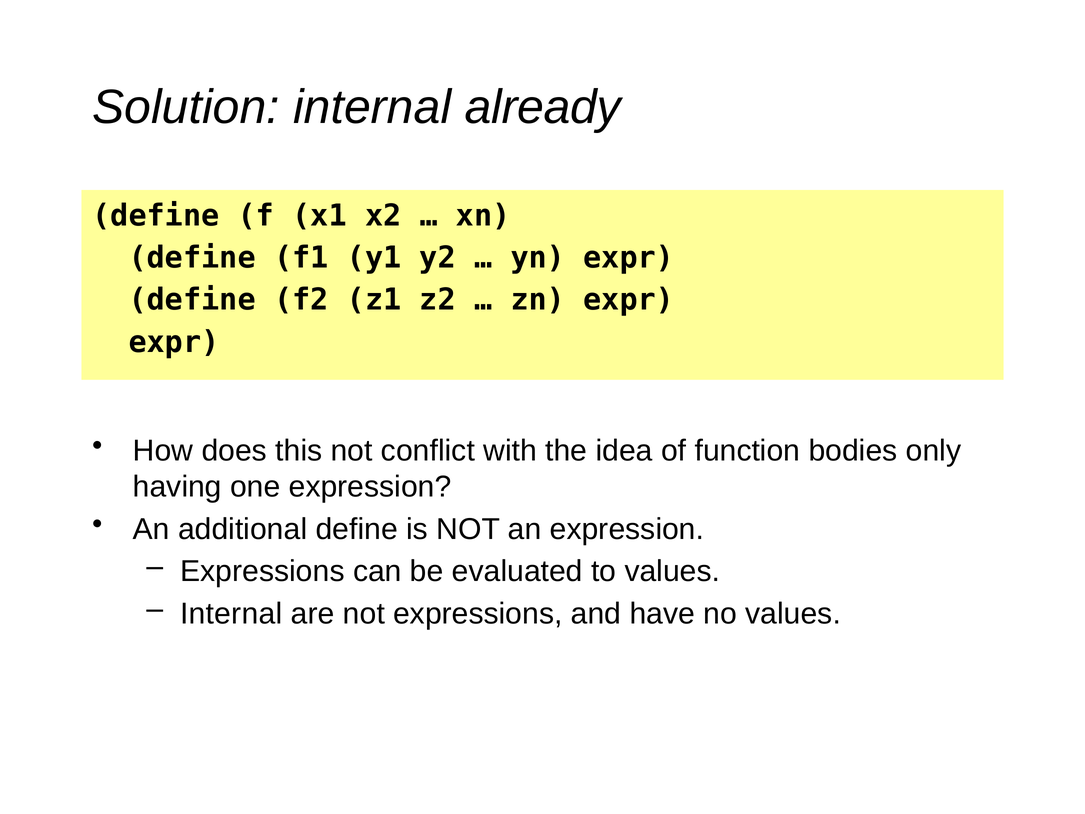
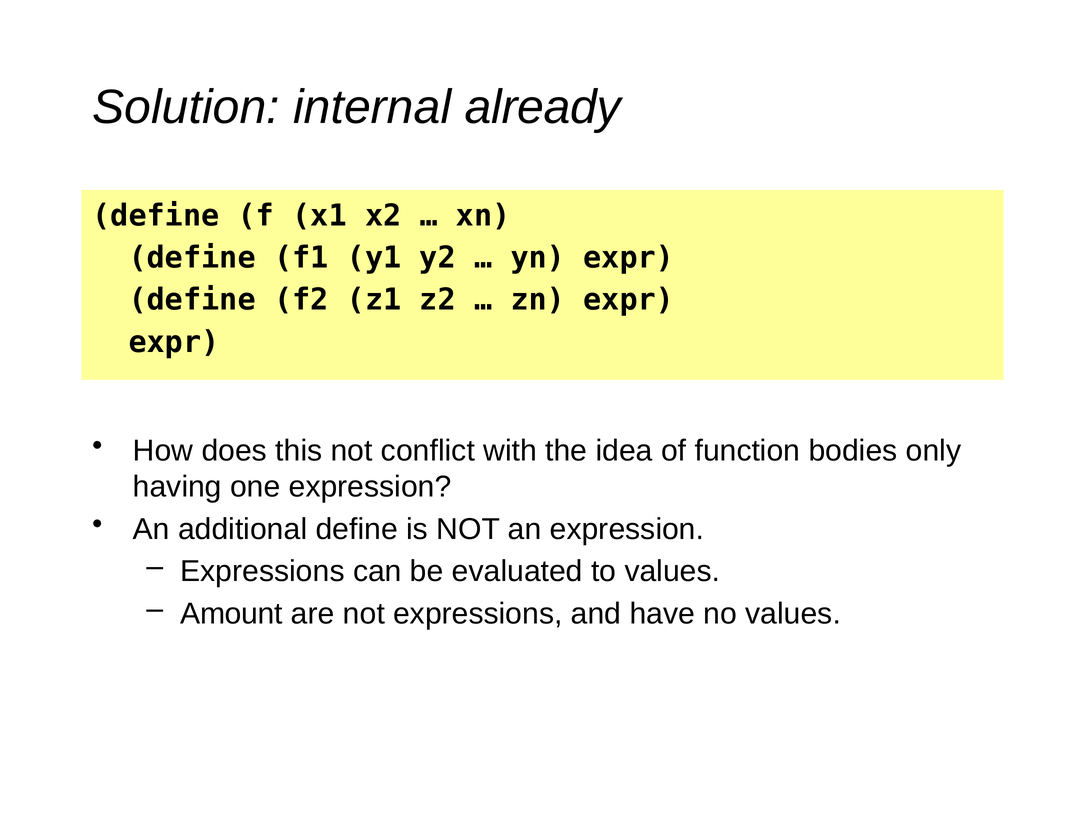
Internal at (231, 613): Internal -> Amount
